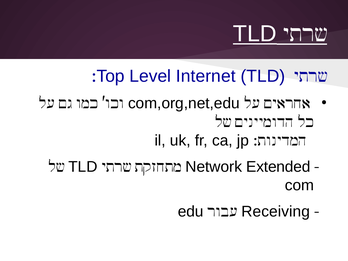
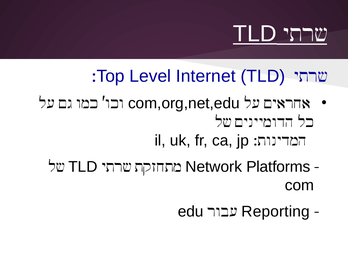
Extended: Extended -> Platforms
Receiving: Receiving -> Reporting
